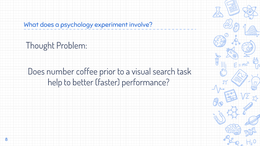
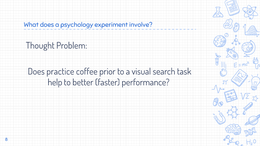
number: number -> practice
